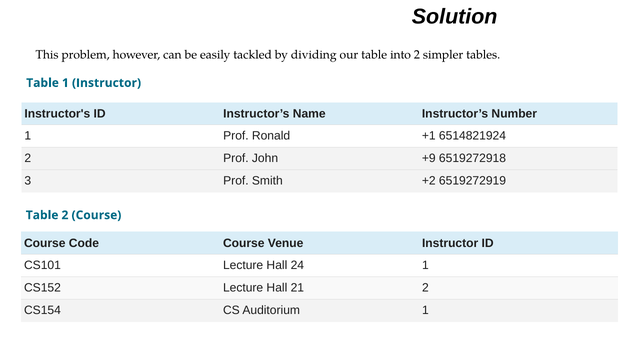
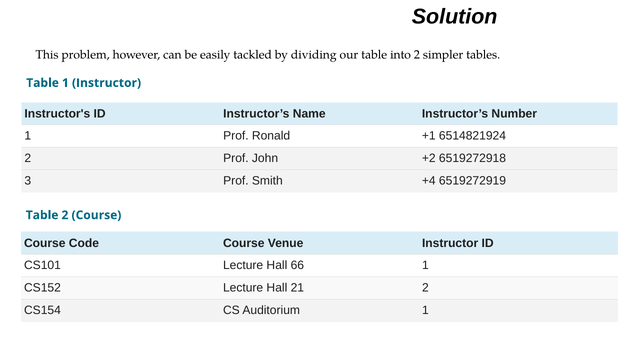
+9: +9 -> +2
+2: +2 -> +4
24: 24 -> 66
